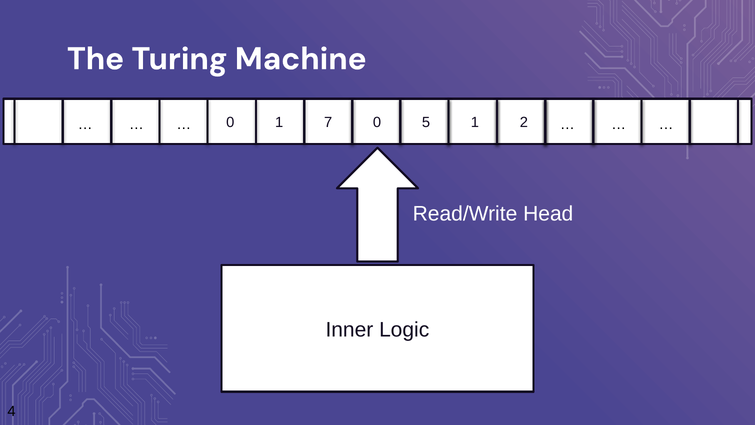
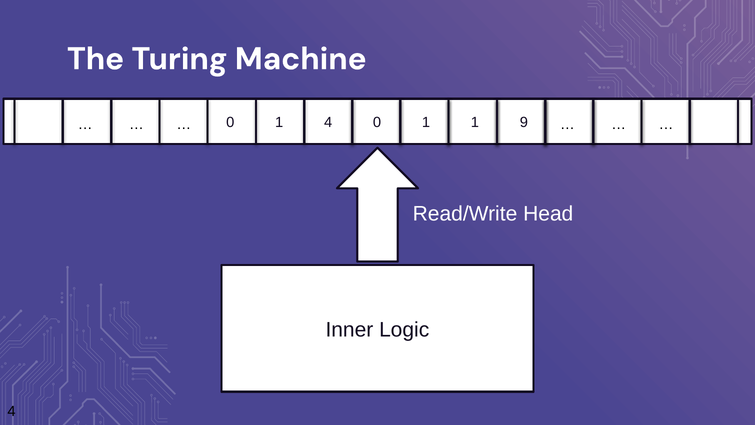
1 7: 7 -> 4
5 at (426, 122): 5 -> 1
2: 2 -> 9
